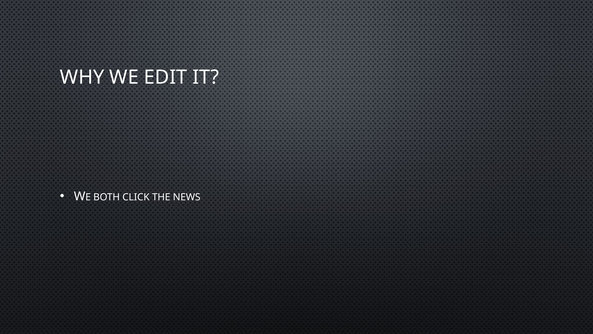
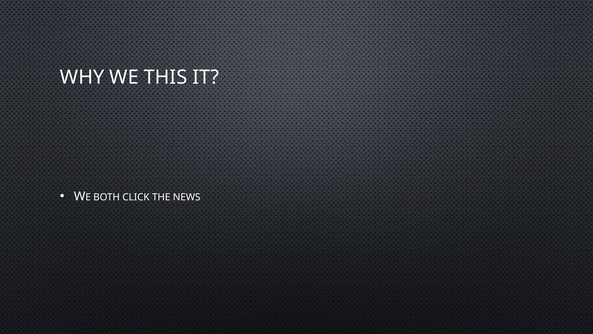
EDIT: EDIT -> THIS
